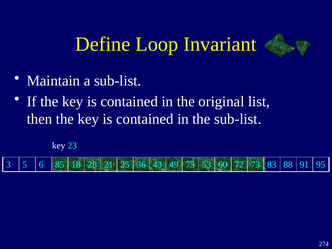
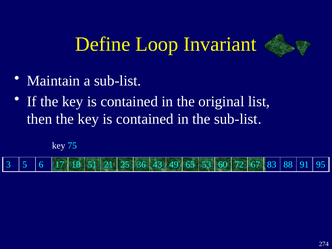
23: 23 -> 75
85: 85 -> 17
28: 28 -> 51
75: 75 -> 65
73: 73 -> 67
